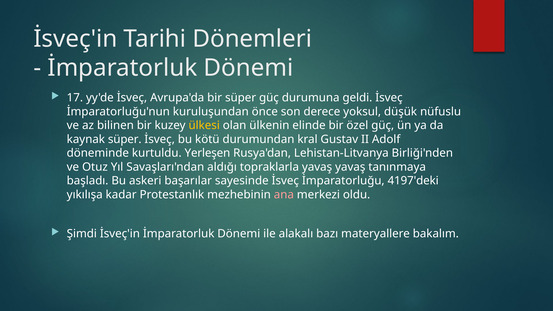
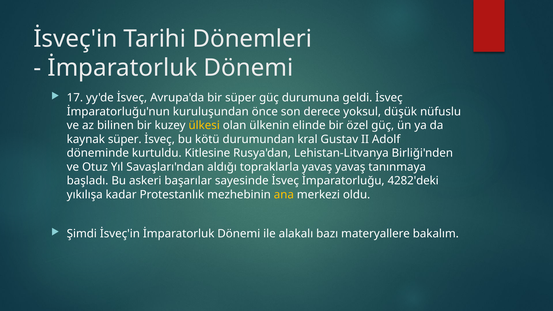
Yerleşen: Yerleşen -> Kitlesine
4197'deki: 4197'deki -> 4282'deki
ana colour: pink -> yellow
